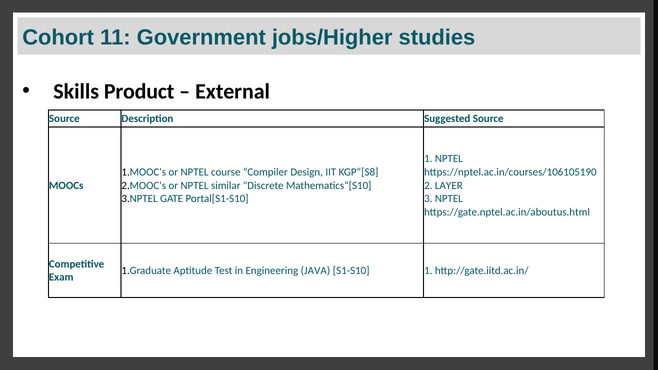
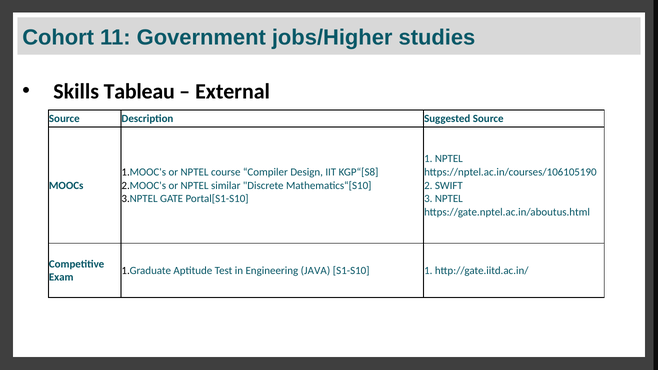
Product: Product -> Tableau
LAYER: LAYER -> SWIFT
